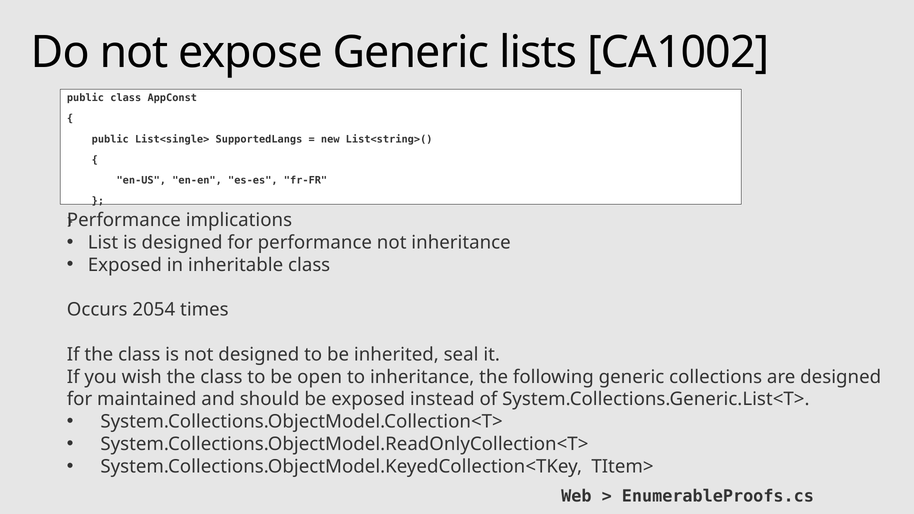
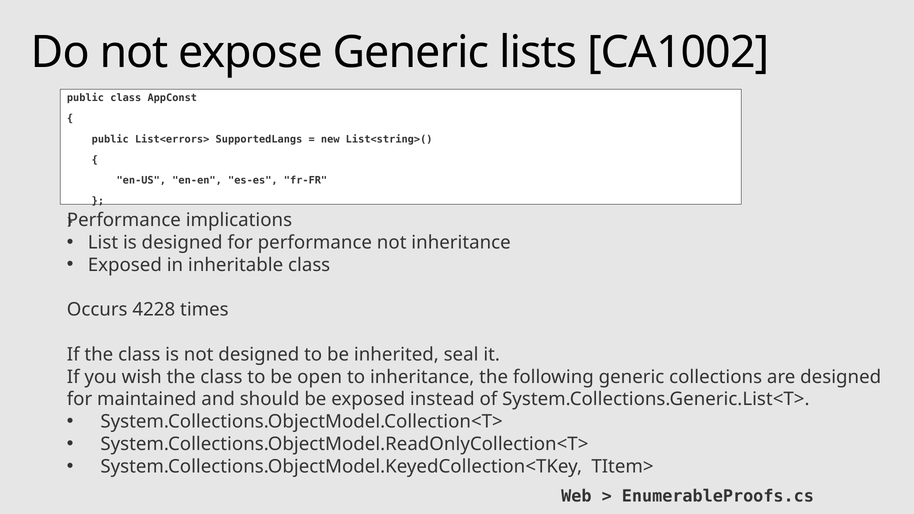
List<single>: List<single> -> List<errors>
2054: 2054 -> 4228
